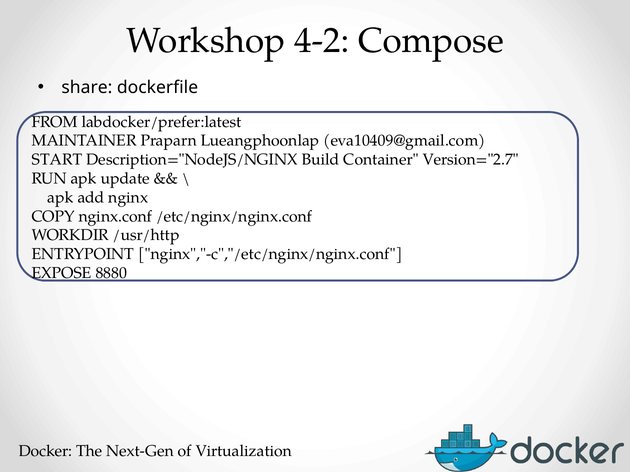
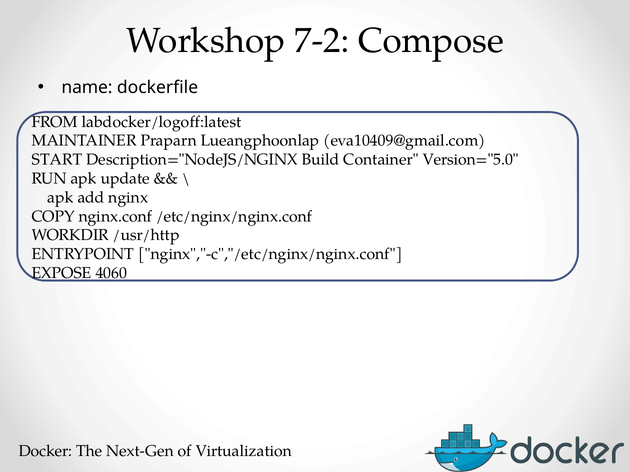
4-2: 4-2 -> 7-2
share: share -> name
labdocker/prefer:latest: labdocker/prefer:latest -> labdocker/logoff:latest
Version="2.7: Version="2.7 -> Version="5.0
8880: 8880 -> 4060
